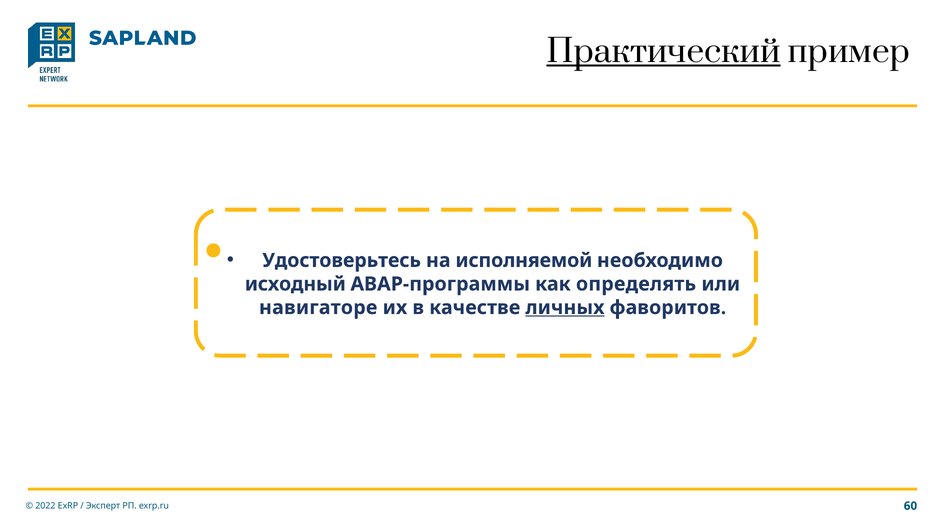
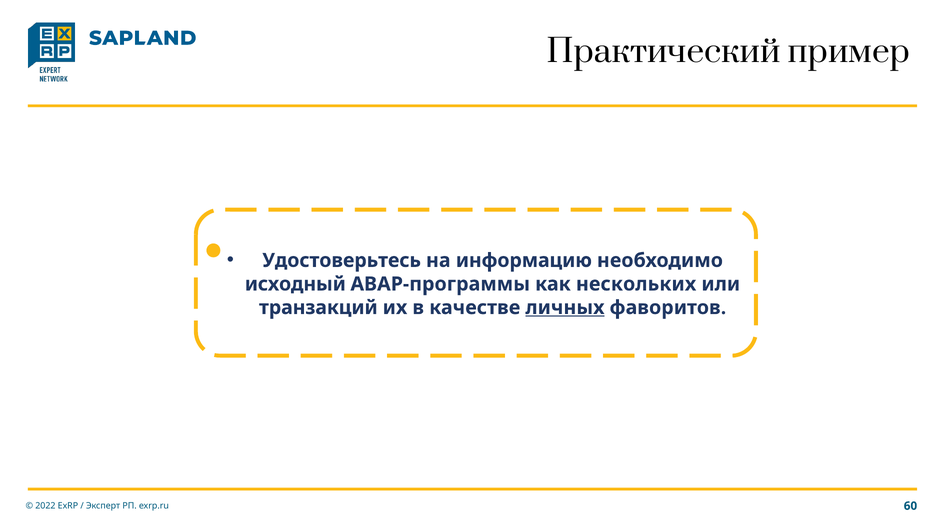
Практический underline: present -> none
исполняемой: исполняемой -> информацию
определять: определять -> нескольких
навигаторе: навигаторе -> транзакций
